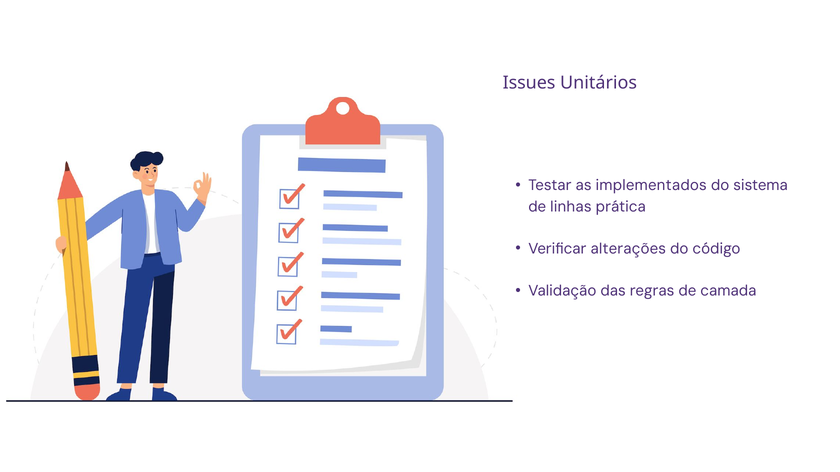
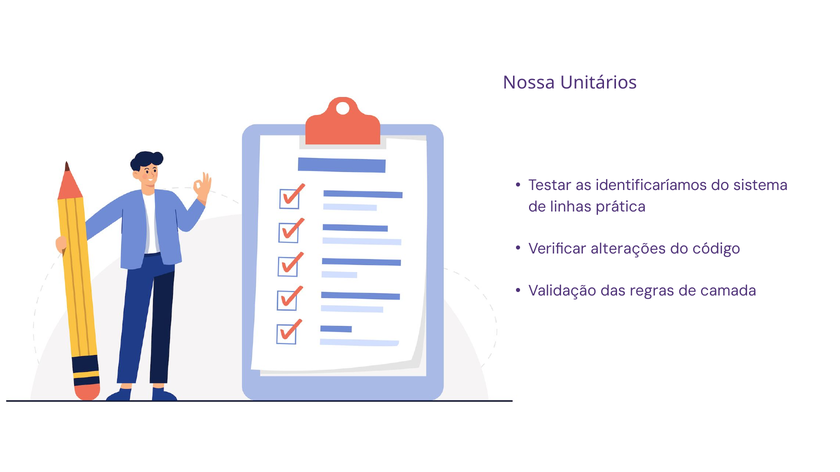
Issues: Issues -> Nossa
implementados: implementados -> identificaríamos
